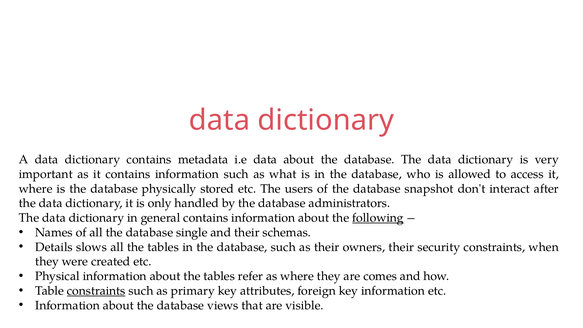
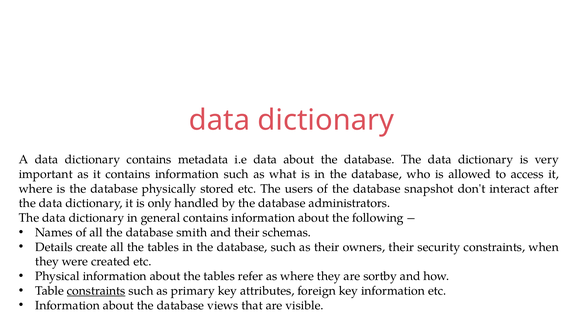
following underline: present -> none
single: single -> smith
slows: slows -> create
comes: comes -> sortby
